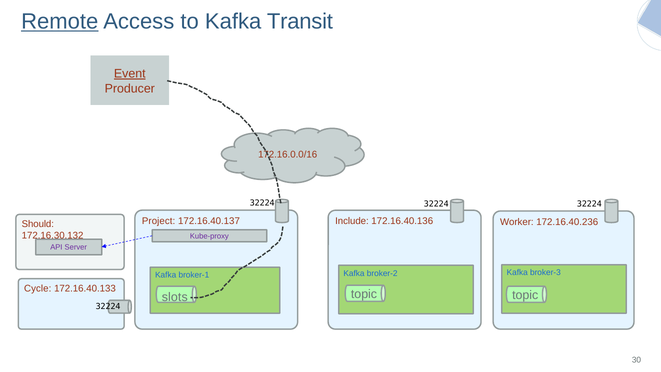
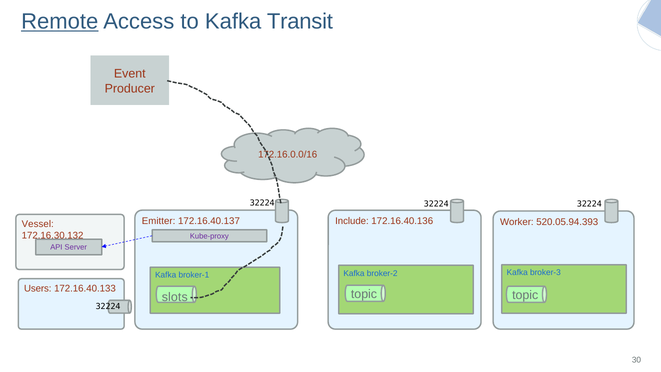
Event underline: present -> none
Project: Project -> Emitter
172.16.40.236: 172.16.40.236 -> 520.05.94.393
Should: Should -> Vessel
Cycle: Cycle -> Users
